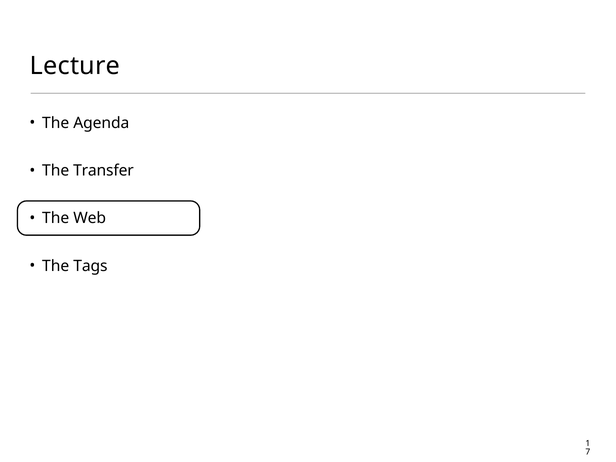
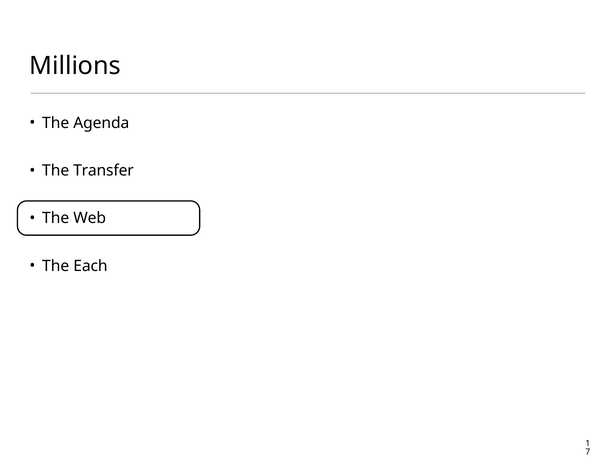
Lecture: Lecture -> Millions
Tags: Tags -> Each
